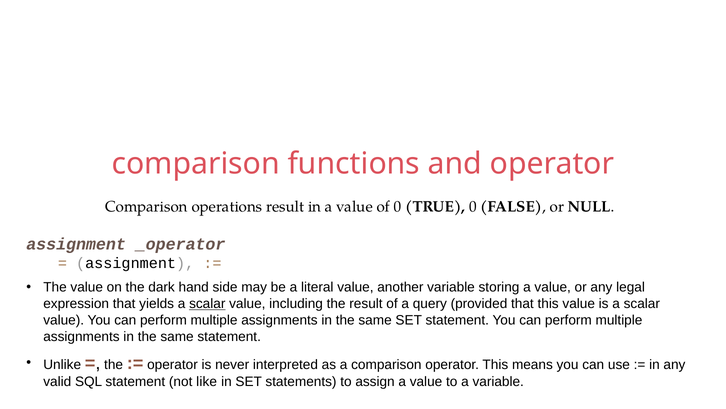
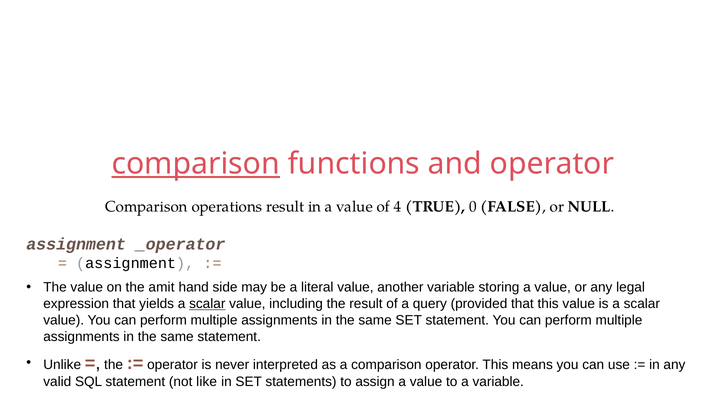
comparison at (196, 164) underline: none -> present
of 0: 0 -> 4
dark: dark -> amit
